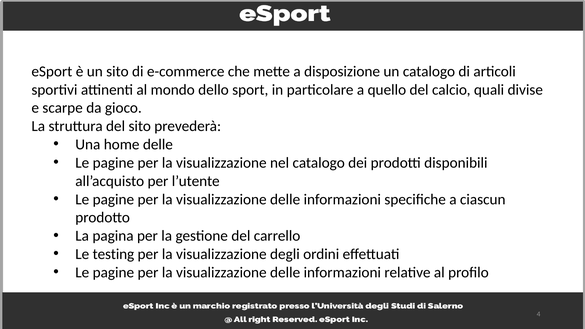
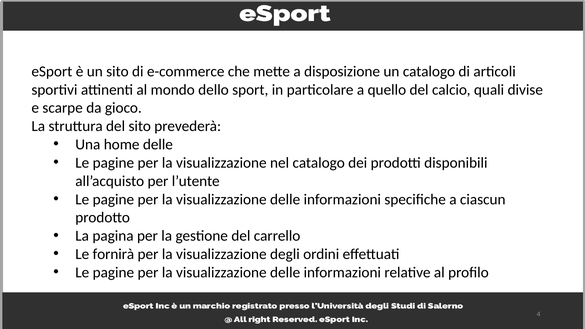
testing: testing -> fornirà
